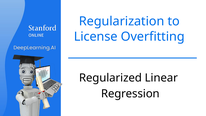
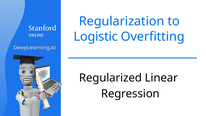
License: License -> Logistic
